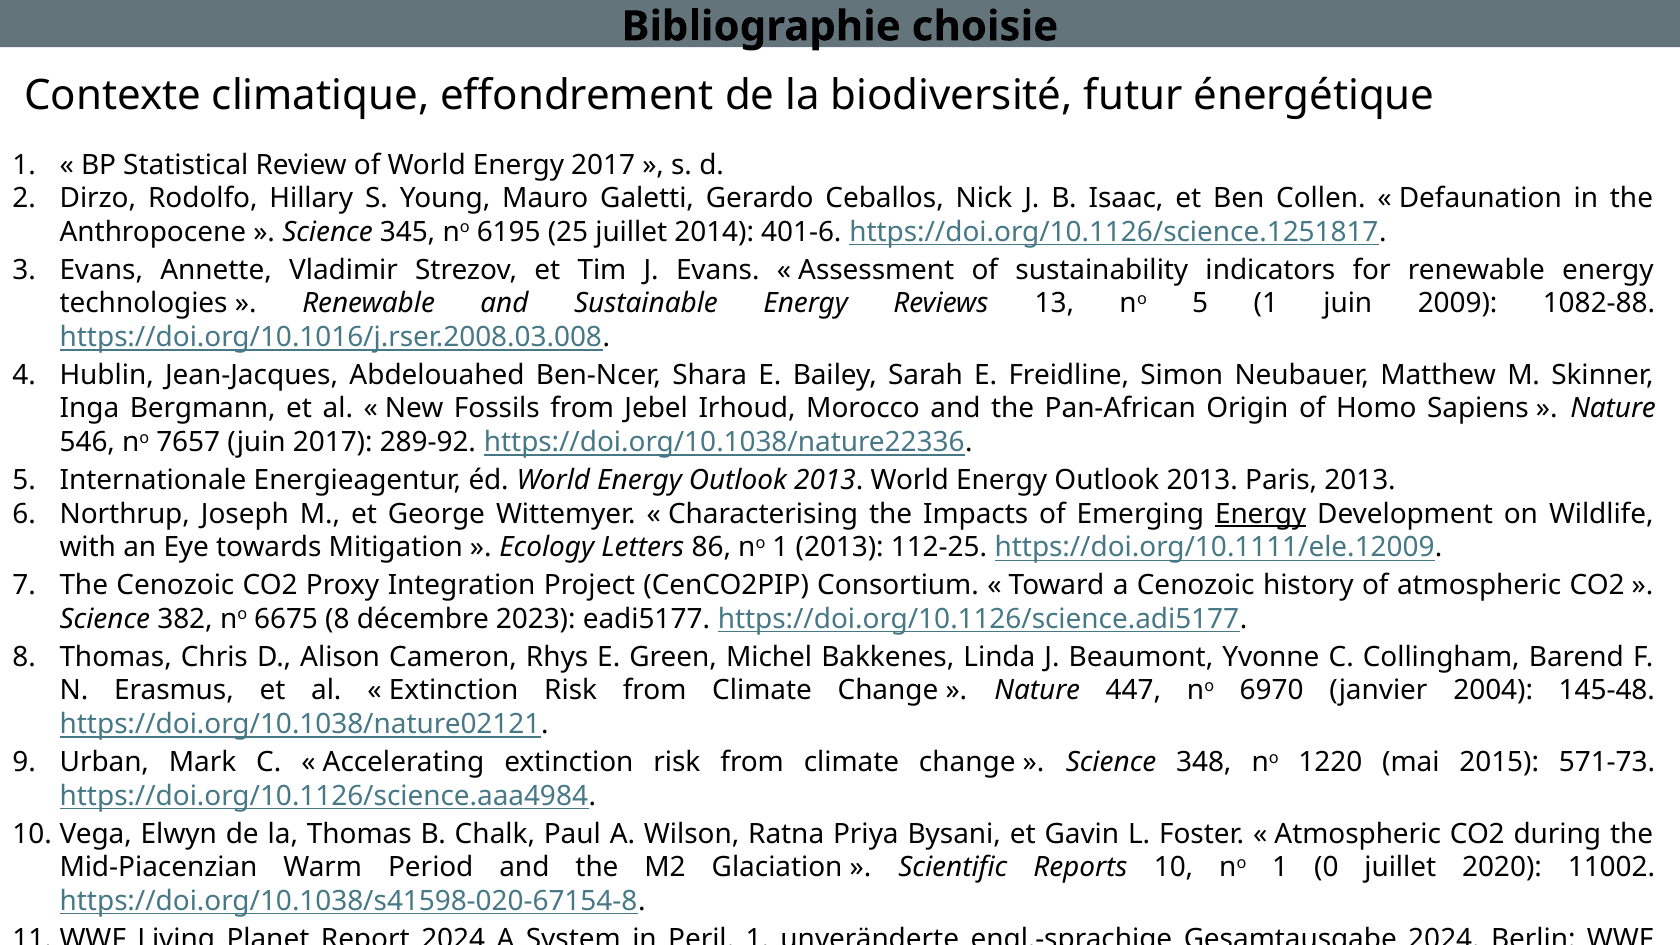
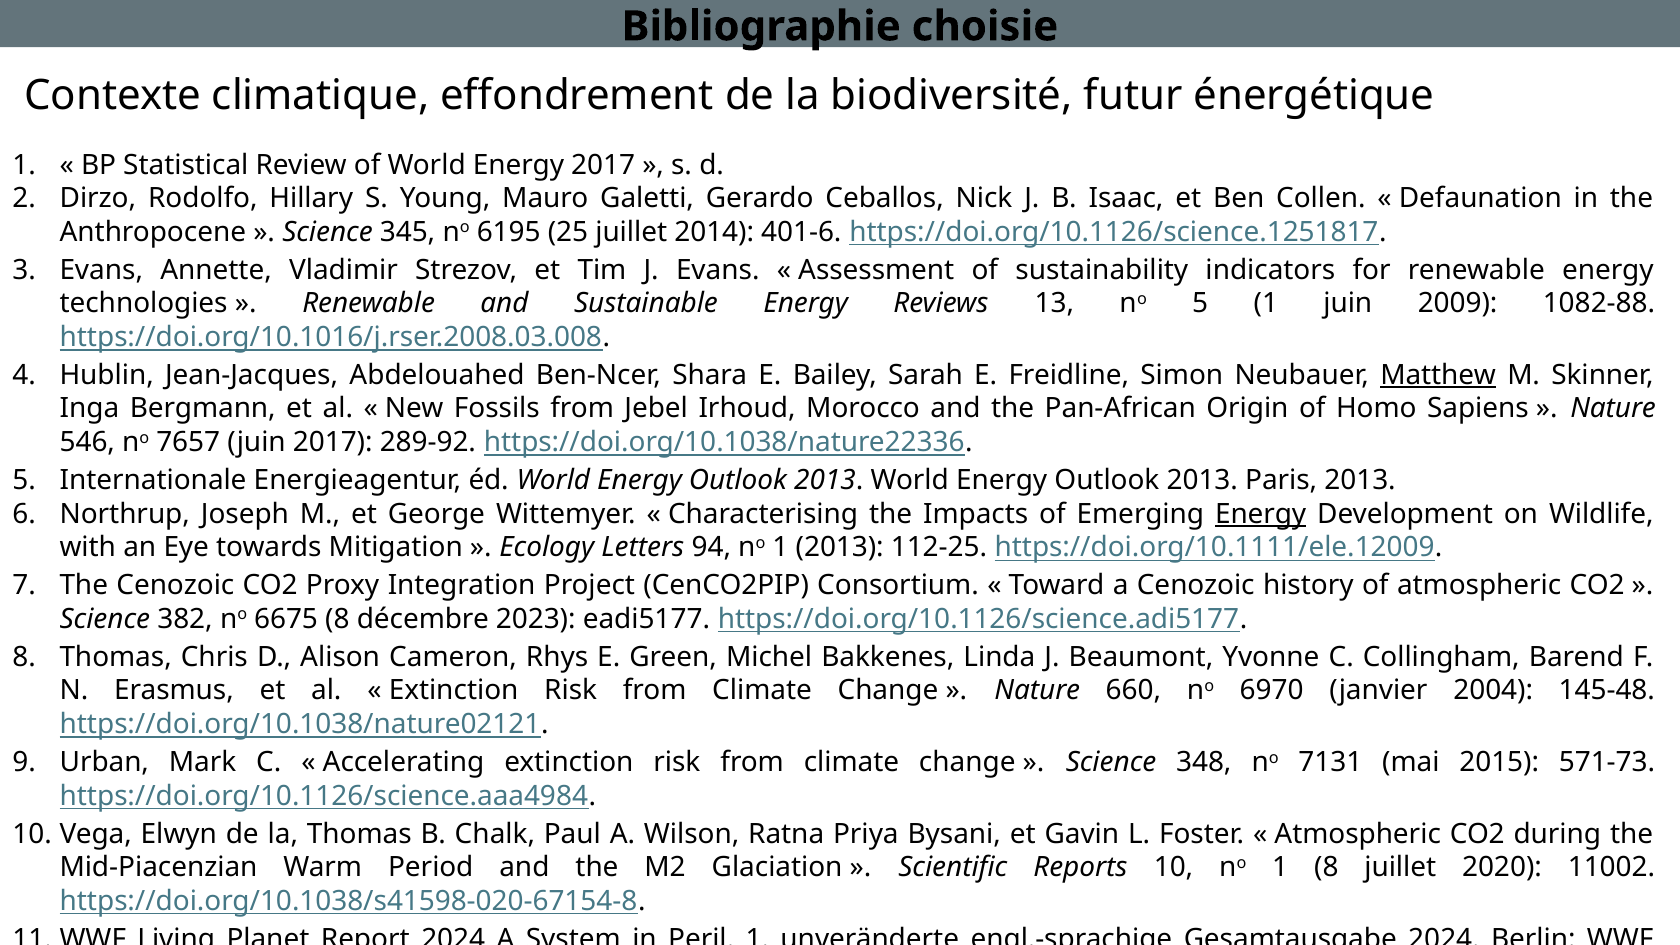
Matthew underline: none -> present
86: 86 -> 94
447: 447 -> 660
1220: 1220 -> 7131
1 0: 0 -> 8
